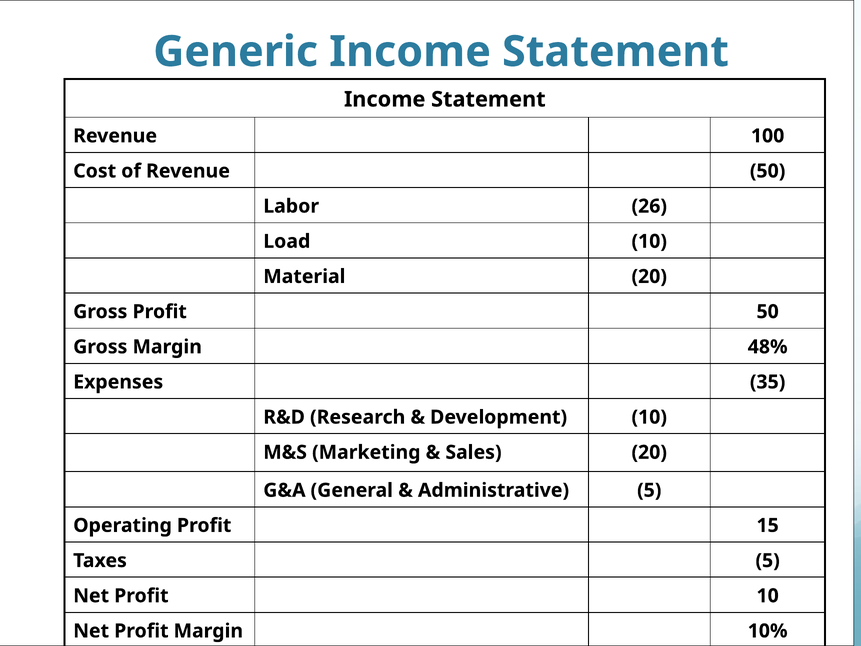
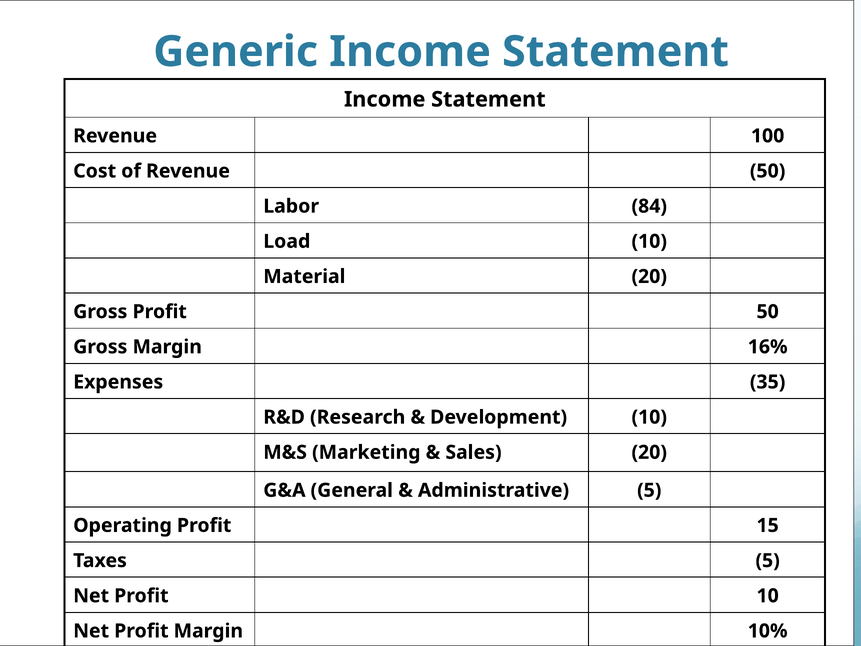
26: 26 -> 84
48%: 48% -> 16%
